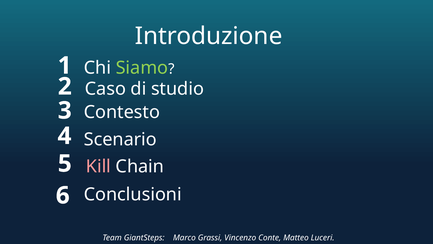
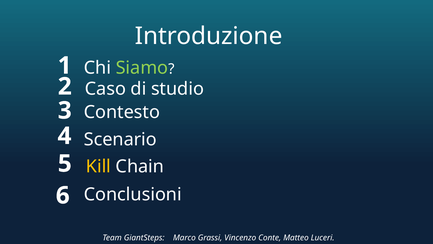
Kill colour: pink -> yellow
